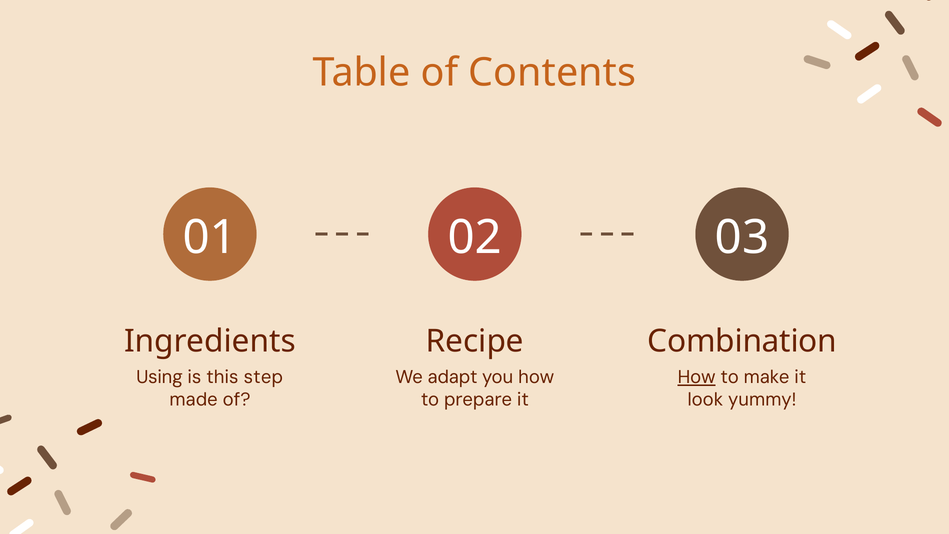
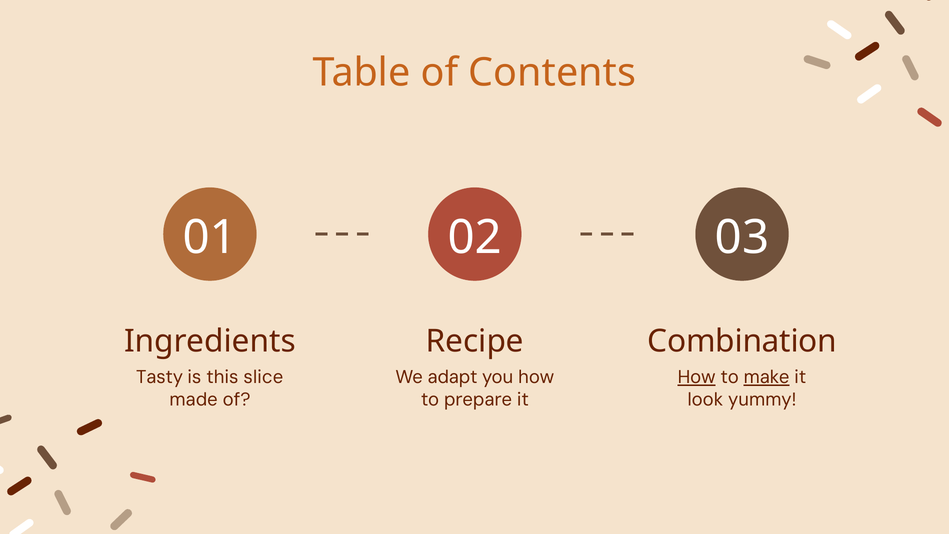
Using: Using -> Tasty
step: step -> slice
make underline: none -> present
